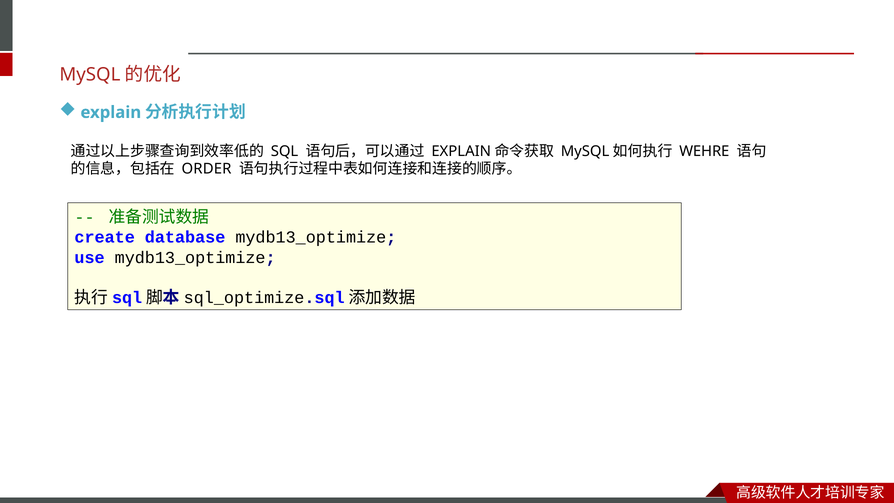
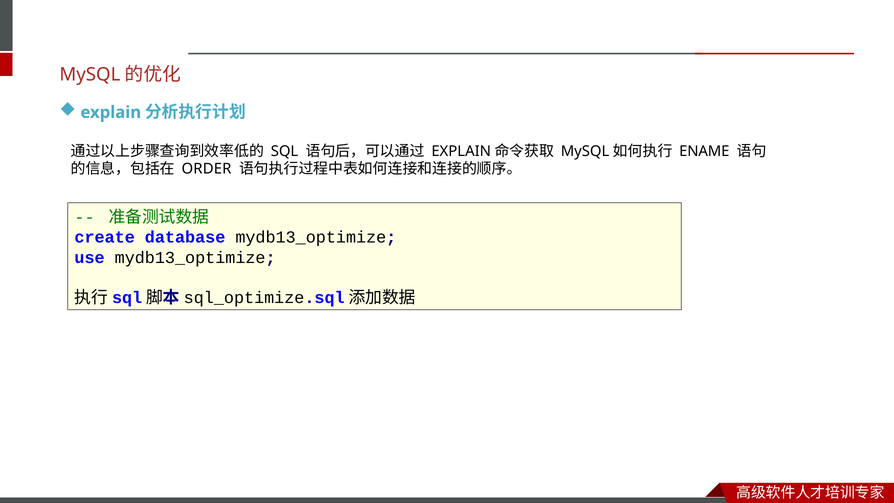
WEHRE: WEHRE -> ENAME
